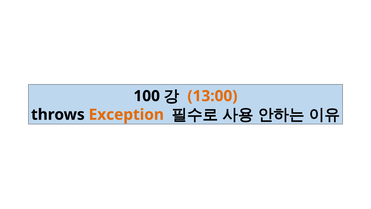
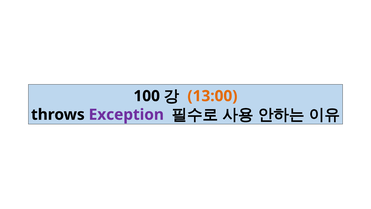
Exception colour: orange -> purple
